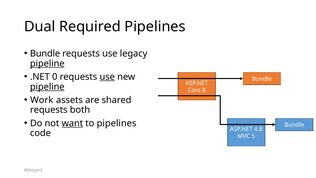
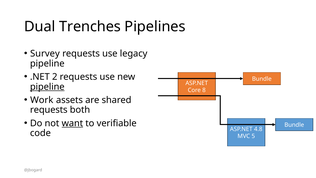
Required: Required -> Trenches
Bundle at (45, 53): Bundle -> Survey
pipeline at (47, 63) underline: present -> none
0: 0 -> 2
use at (107, 77) underline: present -> none
to pipelines: pipelines -> verifiable
